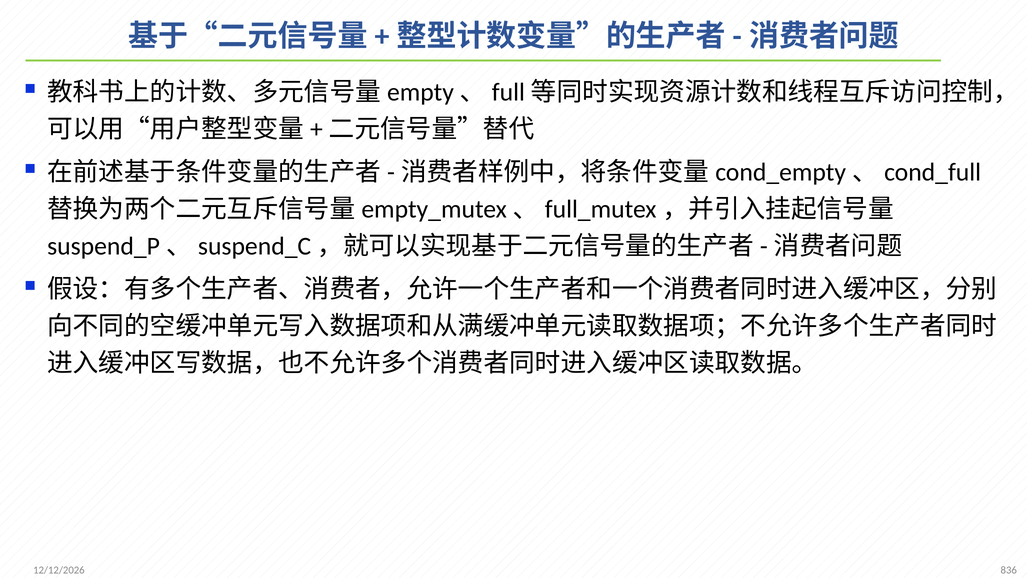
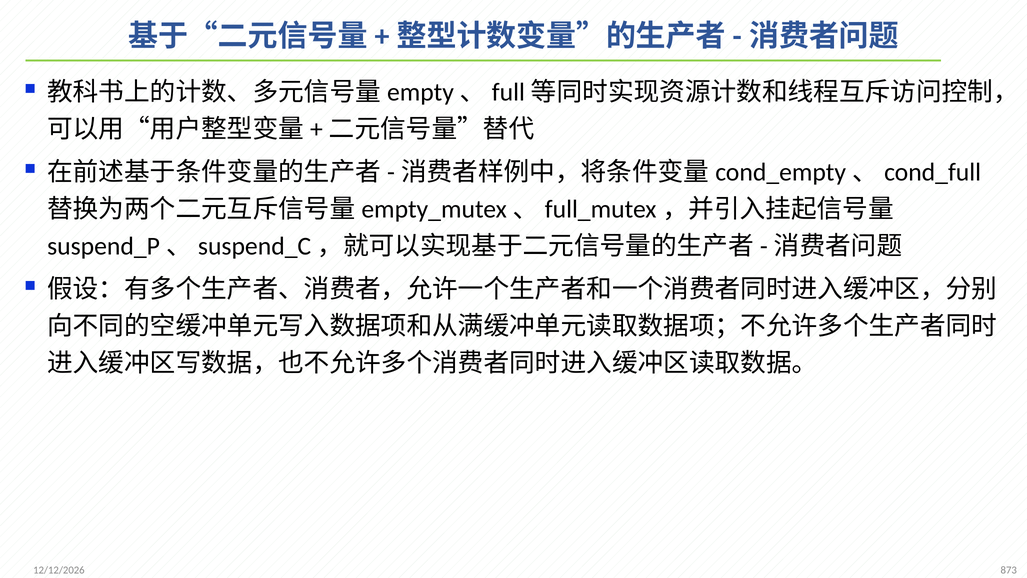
836: 836 -> 873
